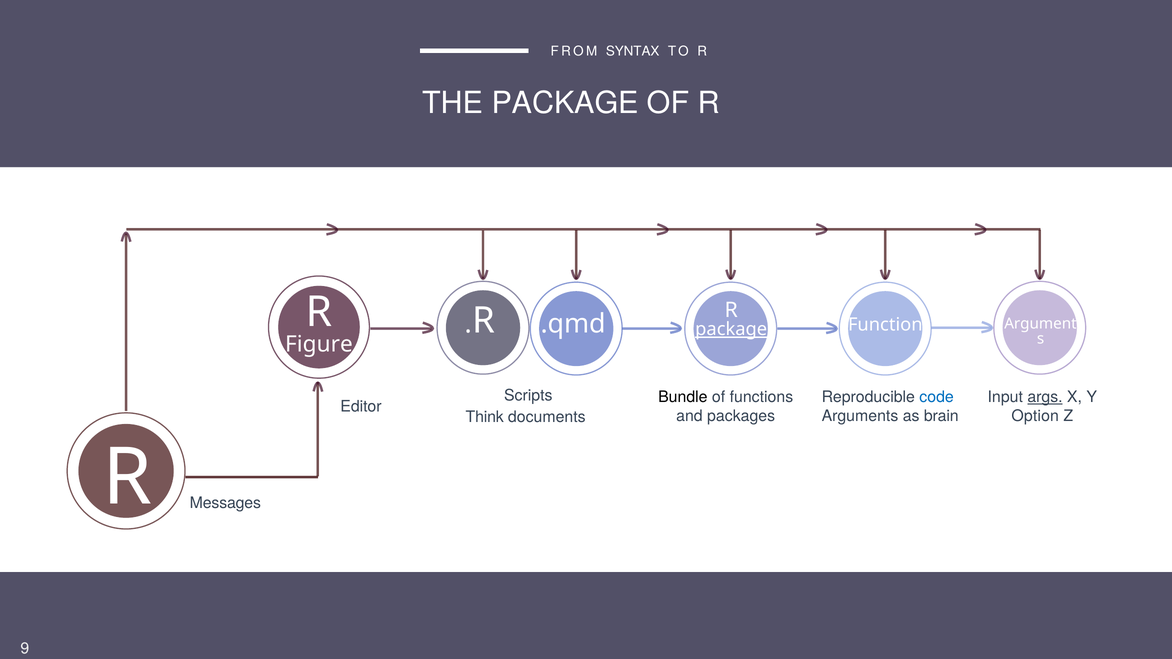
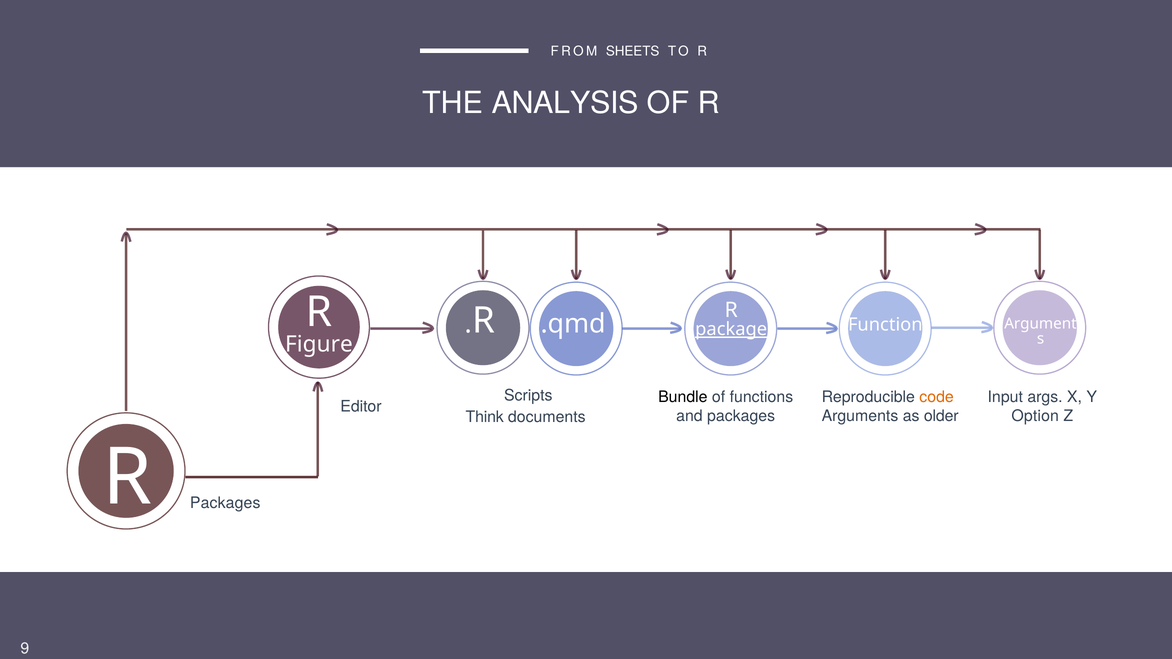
SYNTAX: SYNTAX -> SHEETS
THE PACKAGE: PACKAGE -> ANALYSIS
code colour: blue -> orange
args underline: present -> none
brain: brain -> older
Messages at (225, 503): Messages -> Packages
